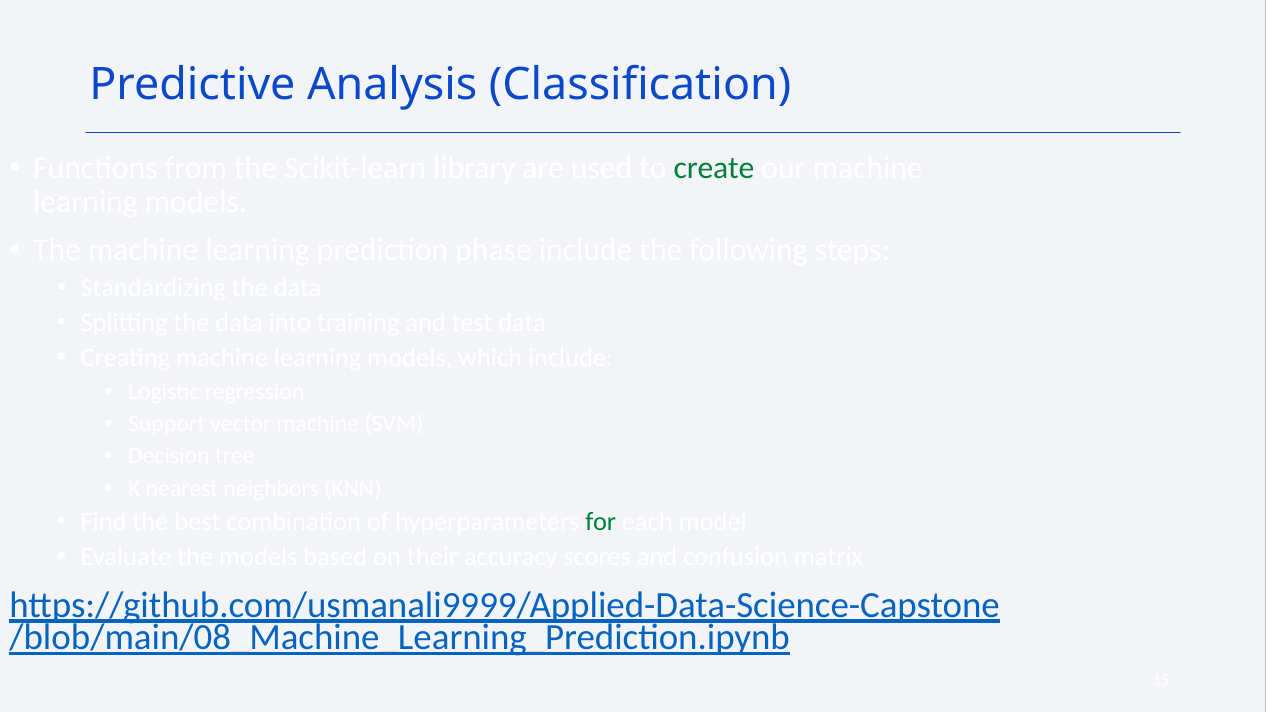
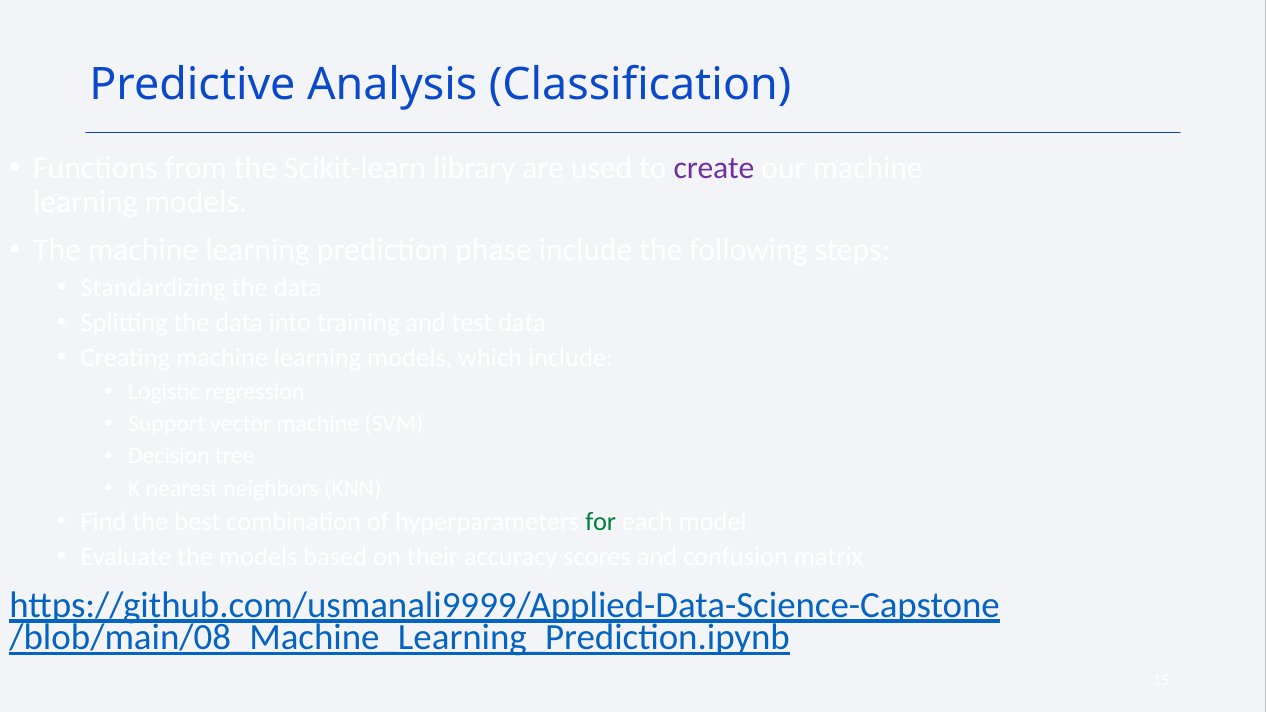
create colour: green -> purple
